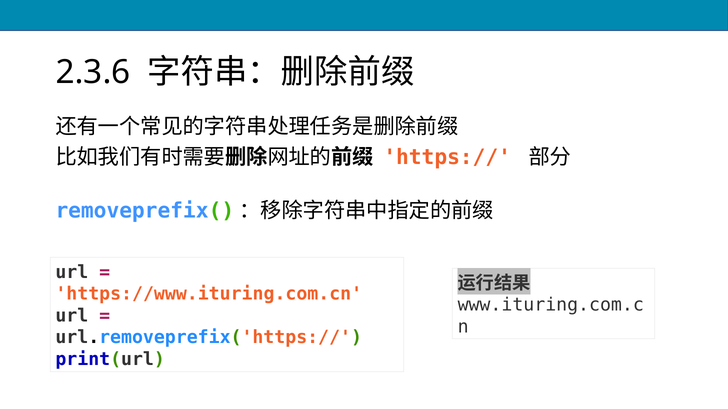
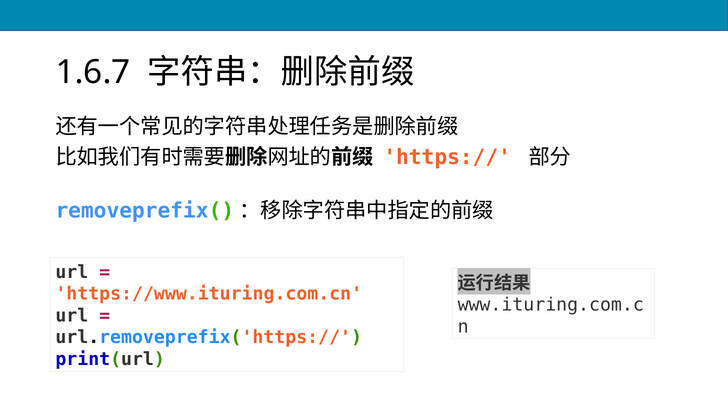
2.3.6: 2.3.6 -> 1.6.7
